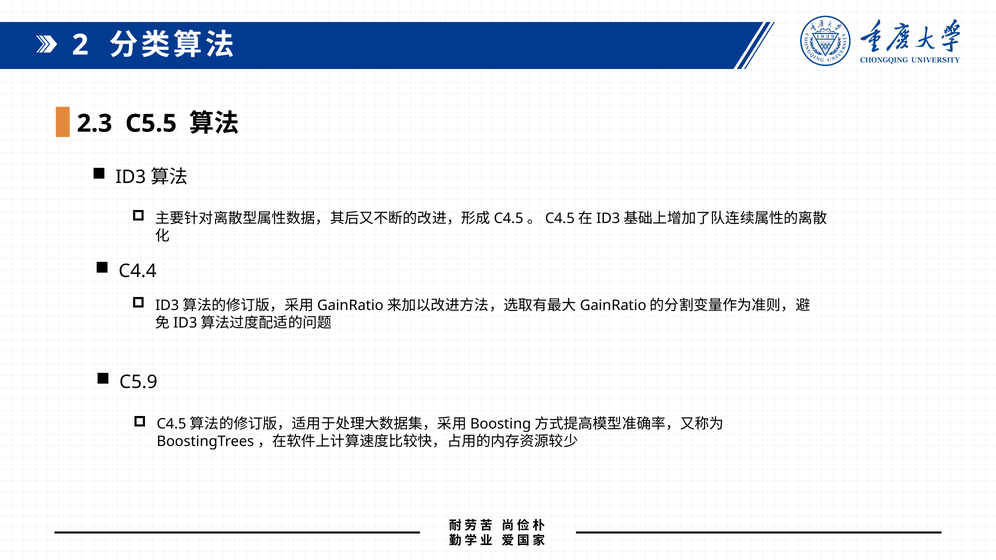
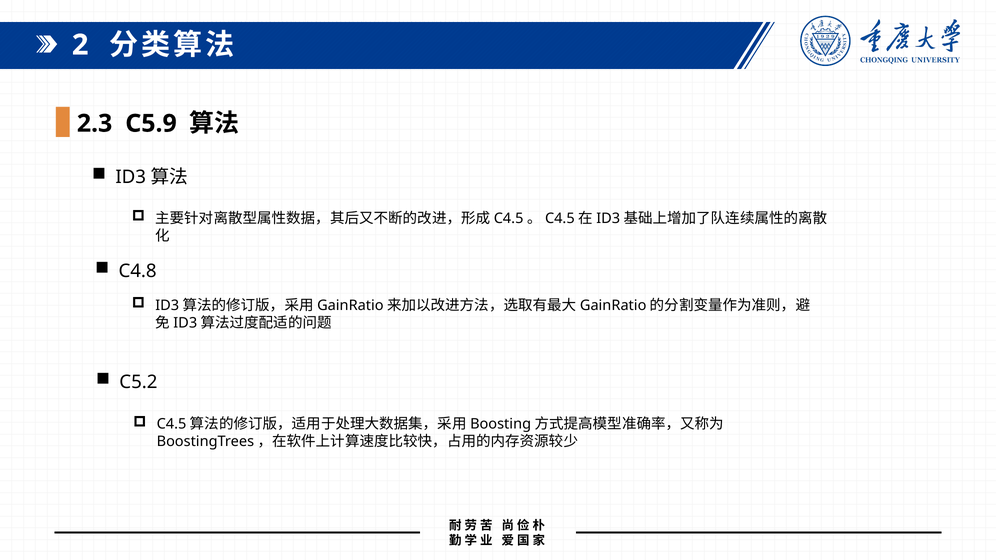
C5.5: C5.5 -> C5.9
C4.4: C4.4 -> C4.8
C5.9: C5.9 -> C5.2
